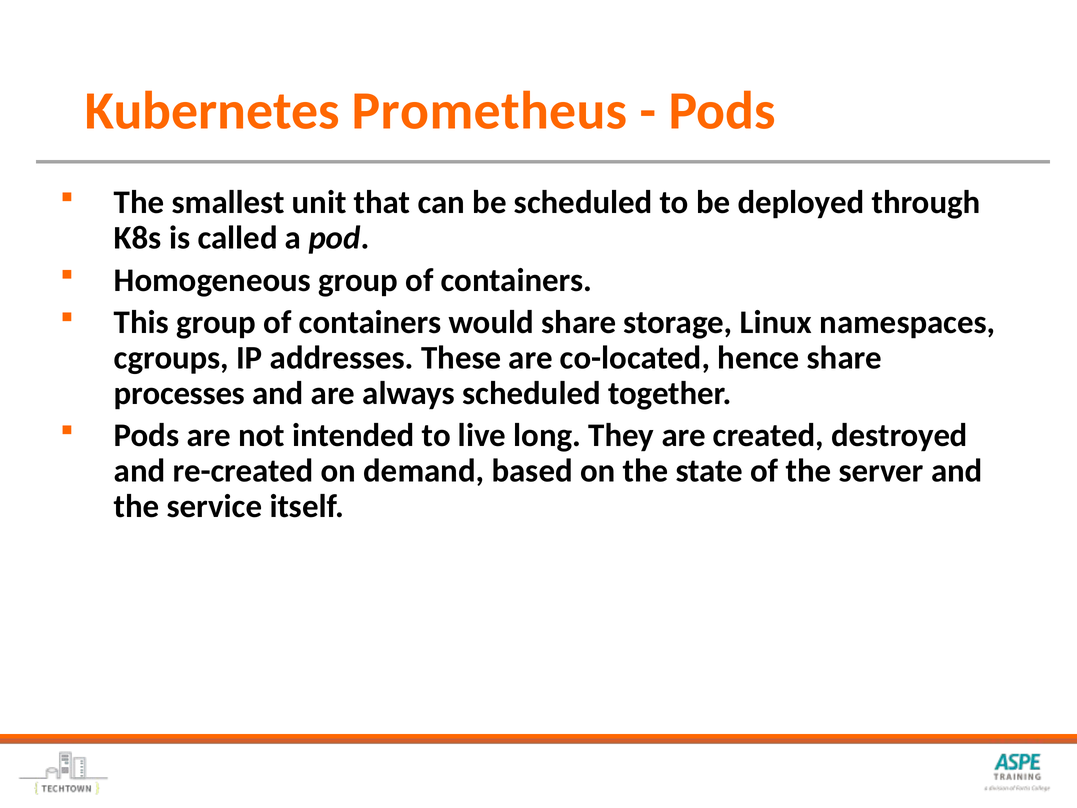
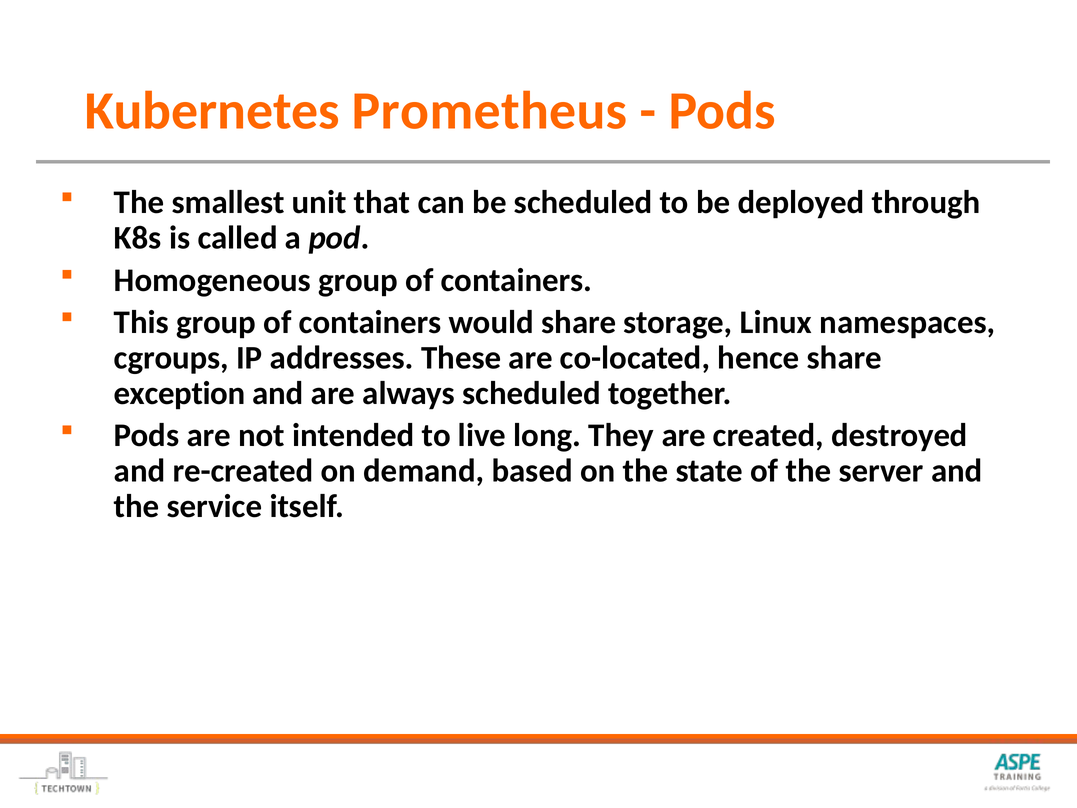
processes: processes -> exception
